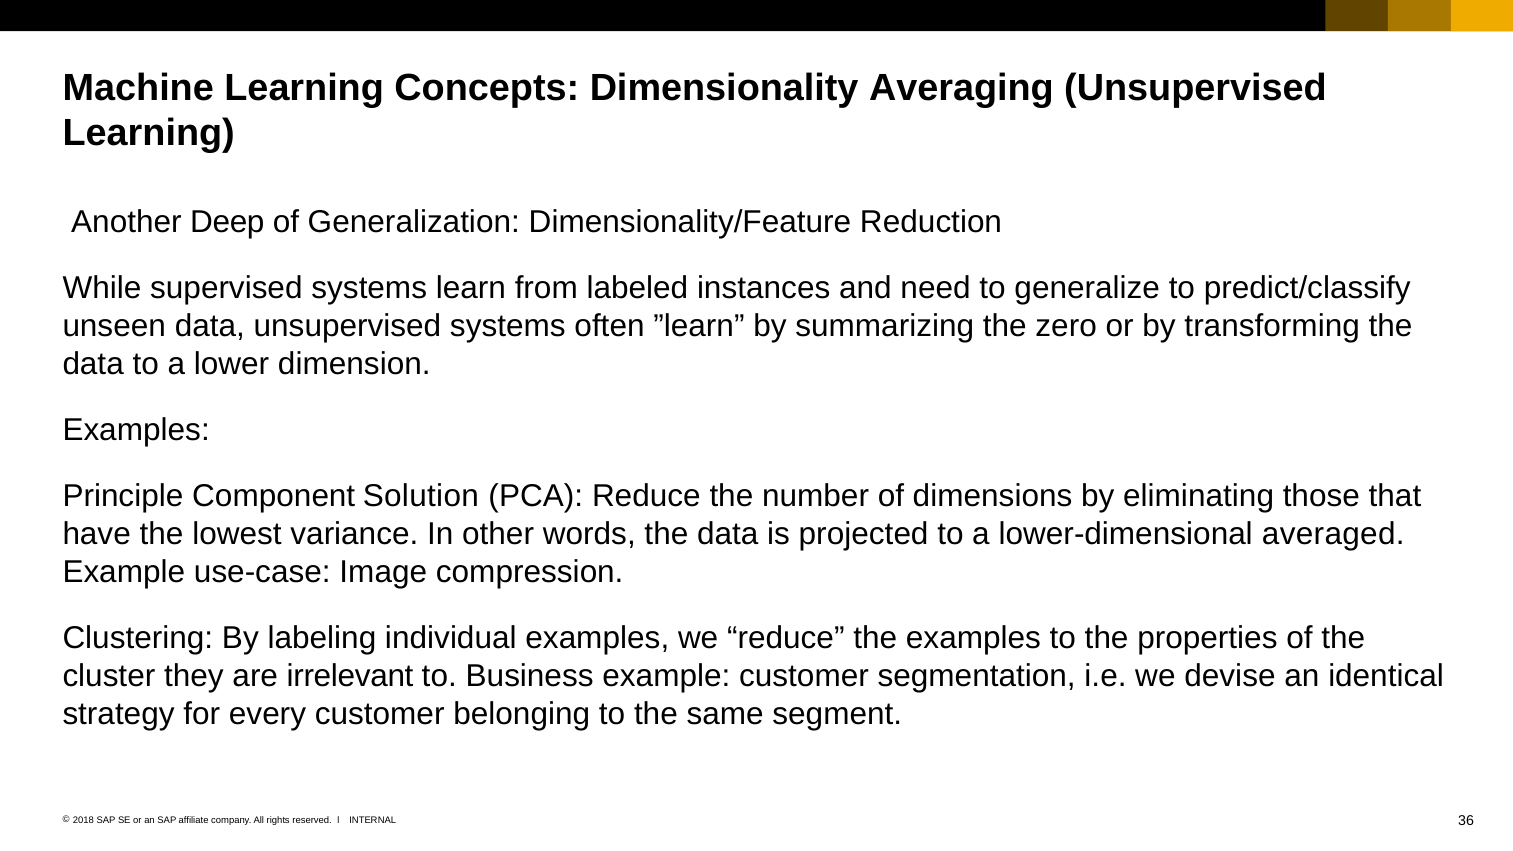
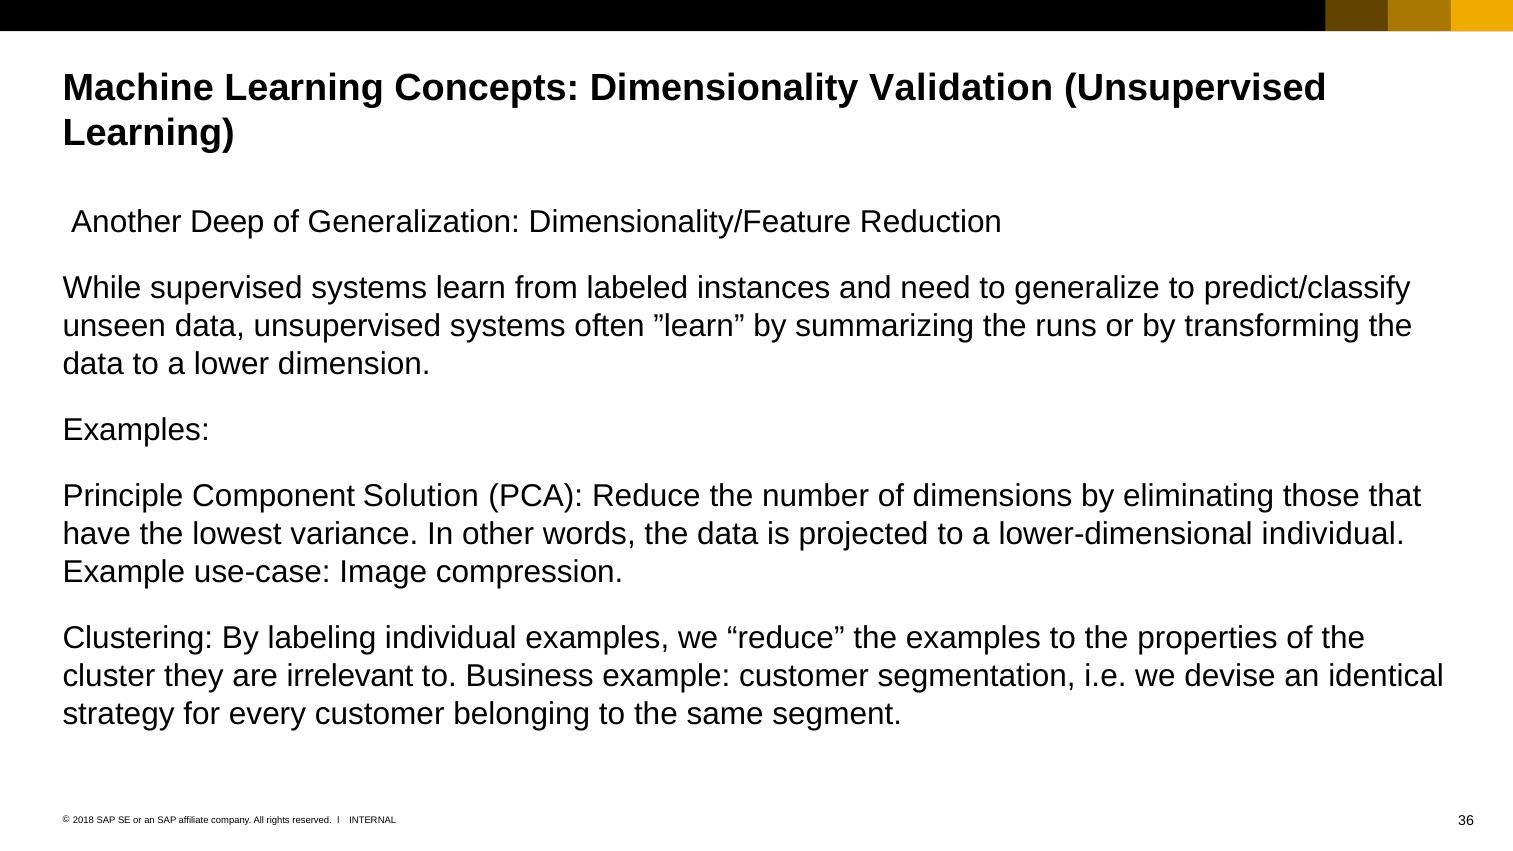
Averaging: Averaging -> Validation
zero: zero -> runs
lower-dimensional averaged: averaged -> individual
